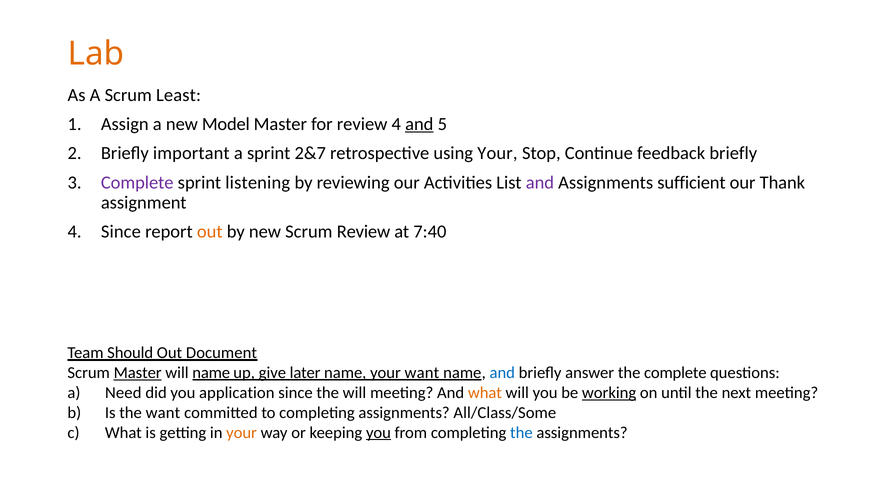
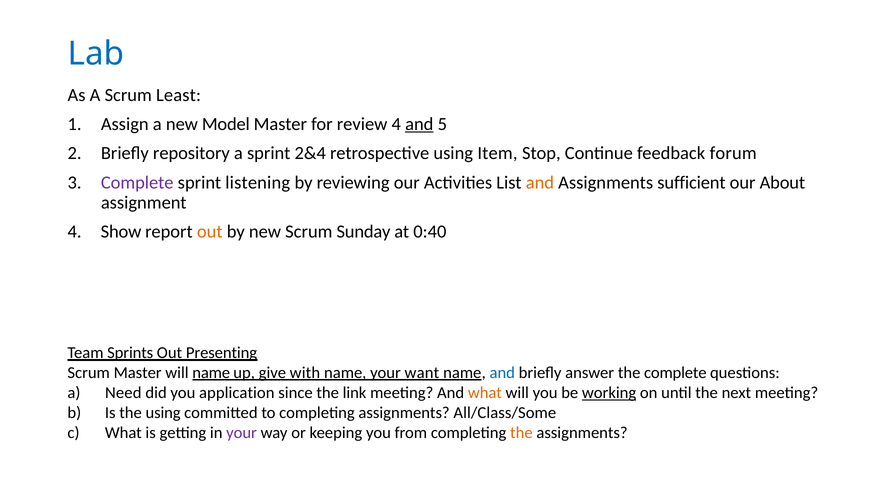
Lab colour: orange -> blue
important: important -> repository
2&7: 2&7 -> 2&4
using Your: Your -> Item
feedback briefly: briefly -> forum
and at (540, 183) colour: purple -> orange
Thank: Thank -> About
4 Since: Since -> Show
Scrum Review: Review -> Sunday
7:40: 7:40 -> 0:40
Should: Should -> Sprints
Document: Document -> Presenting
Master at (138, 373) underline: present -> none
later: later -> with
the will: will -> link
the want: want -> using
your at (242, 432) colour: orange -> purple
you at (378, 432) underline: present -> none
the at (521, 432) colour: blue -> orange
